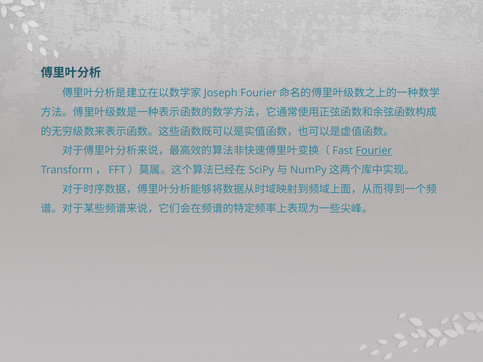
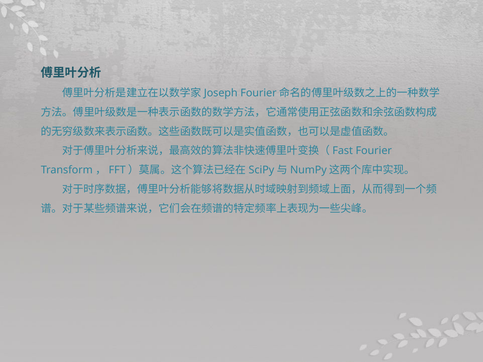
Fourier underline: present -> none
